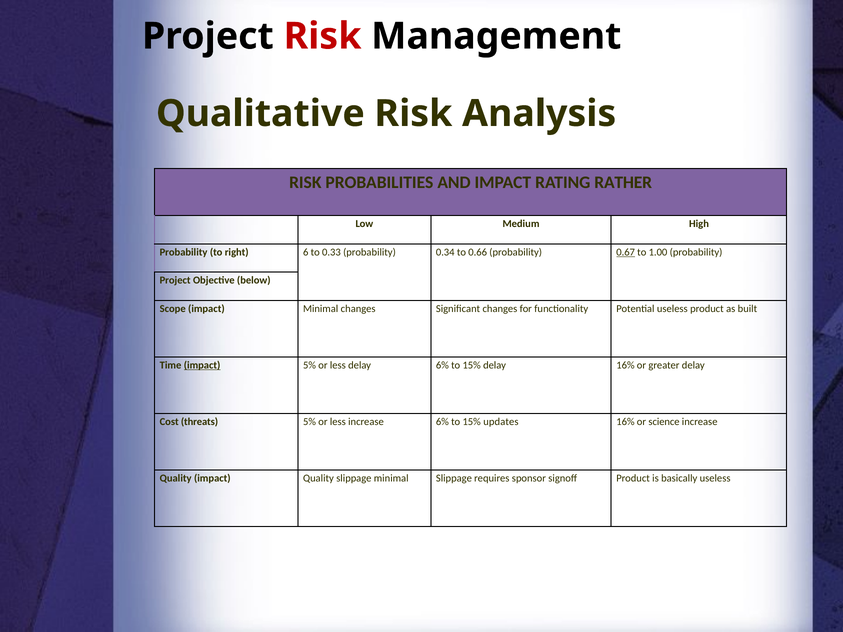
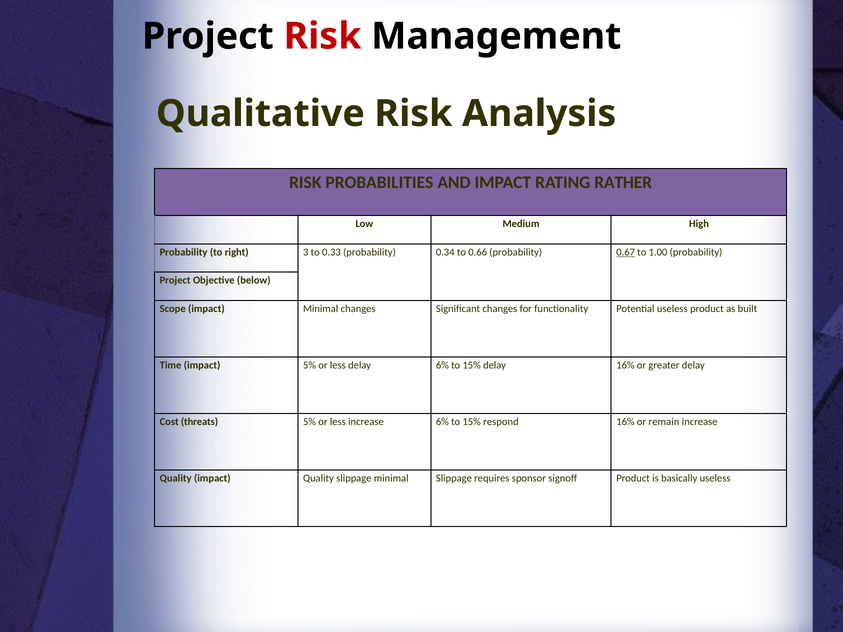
6: 6 -> 3
impact at (202, 365) underline: present -> none
updates: updates -> respond
science: science -> remain
